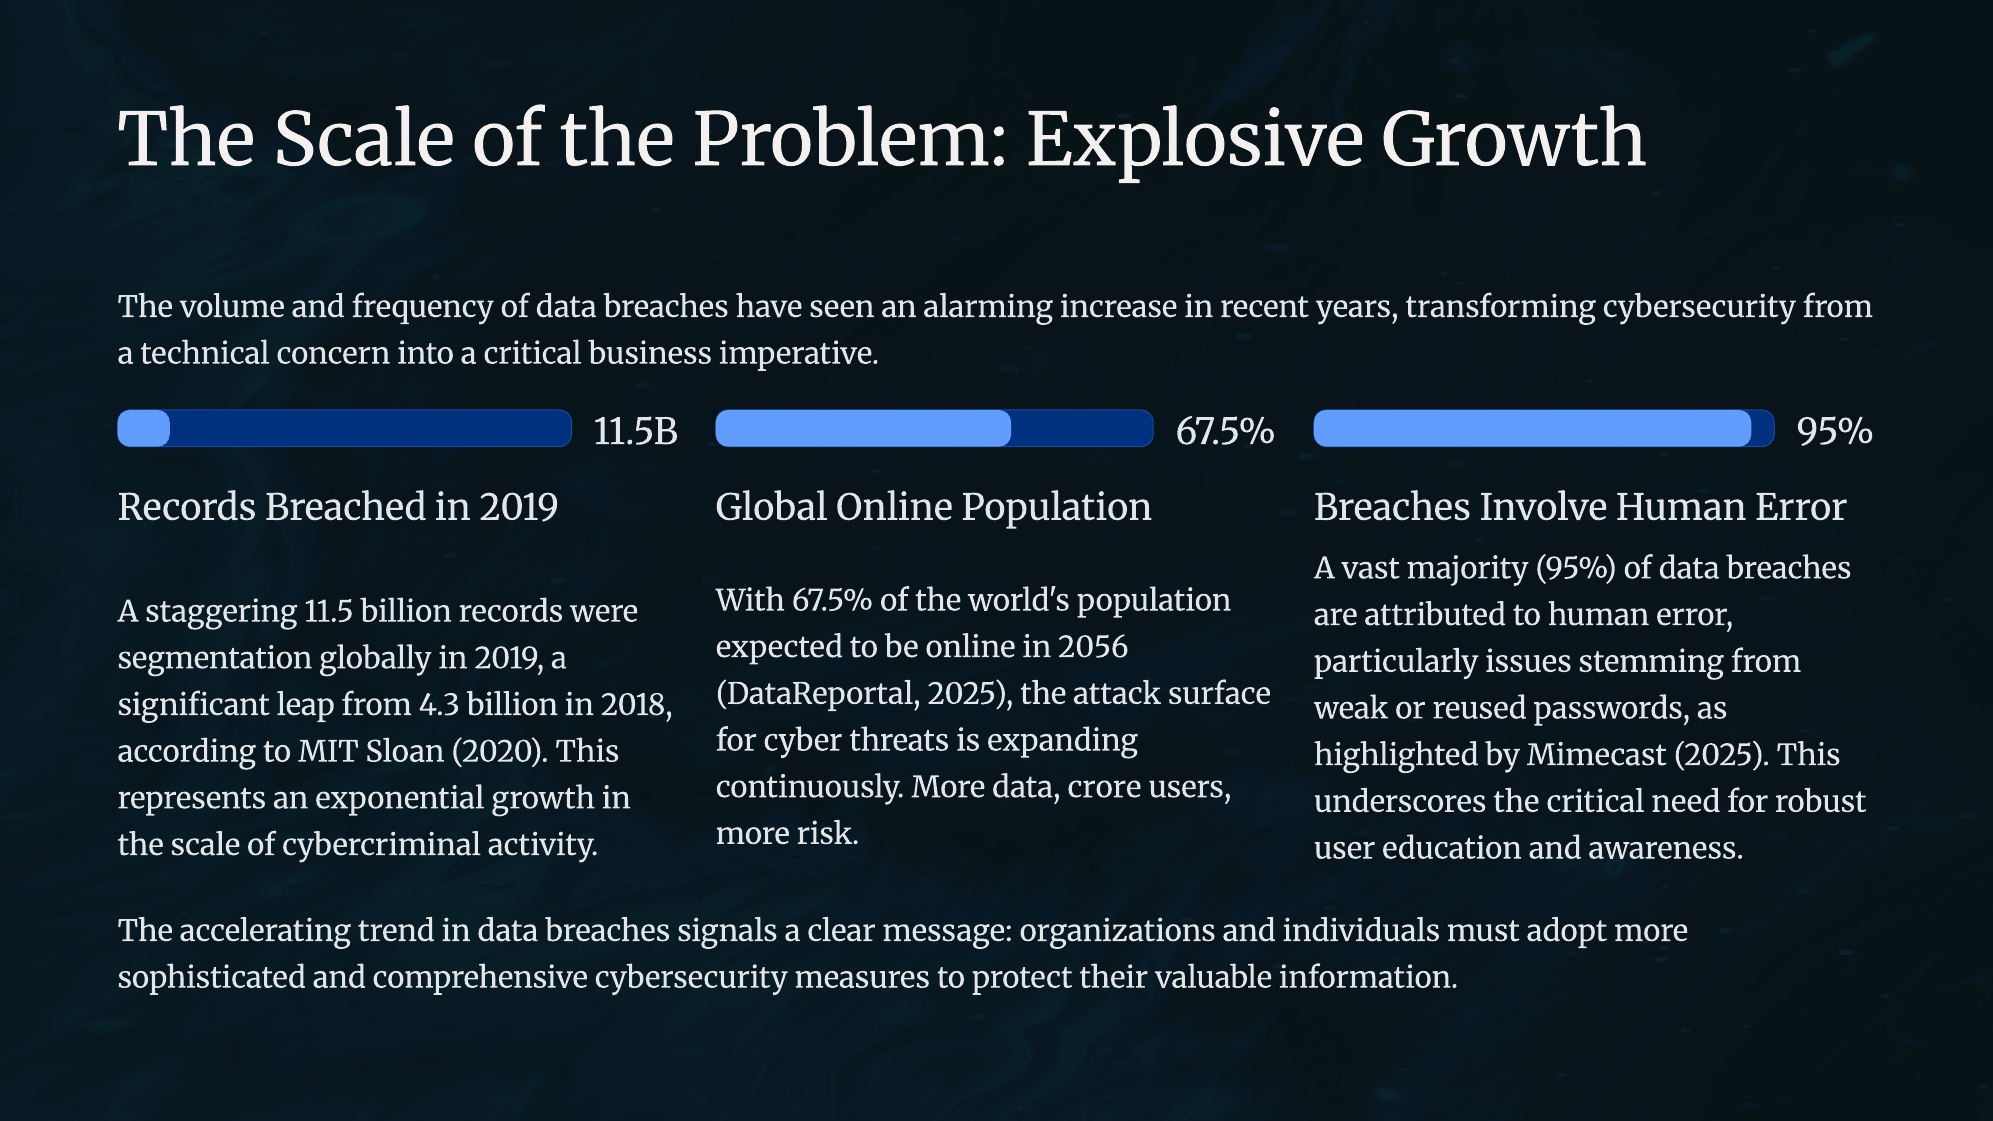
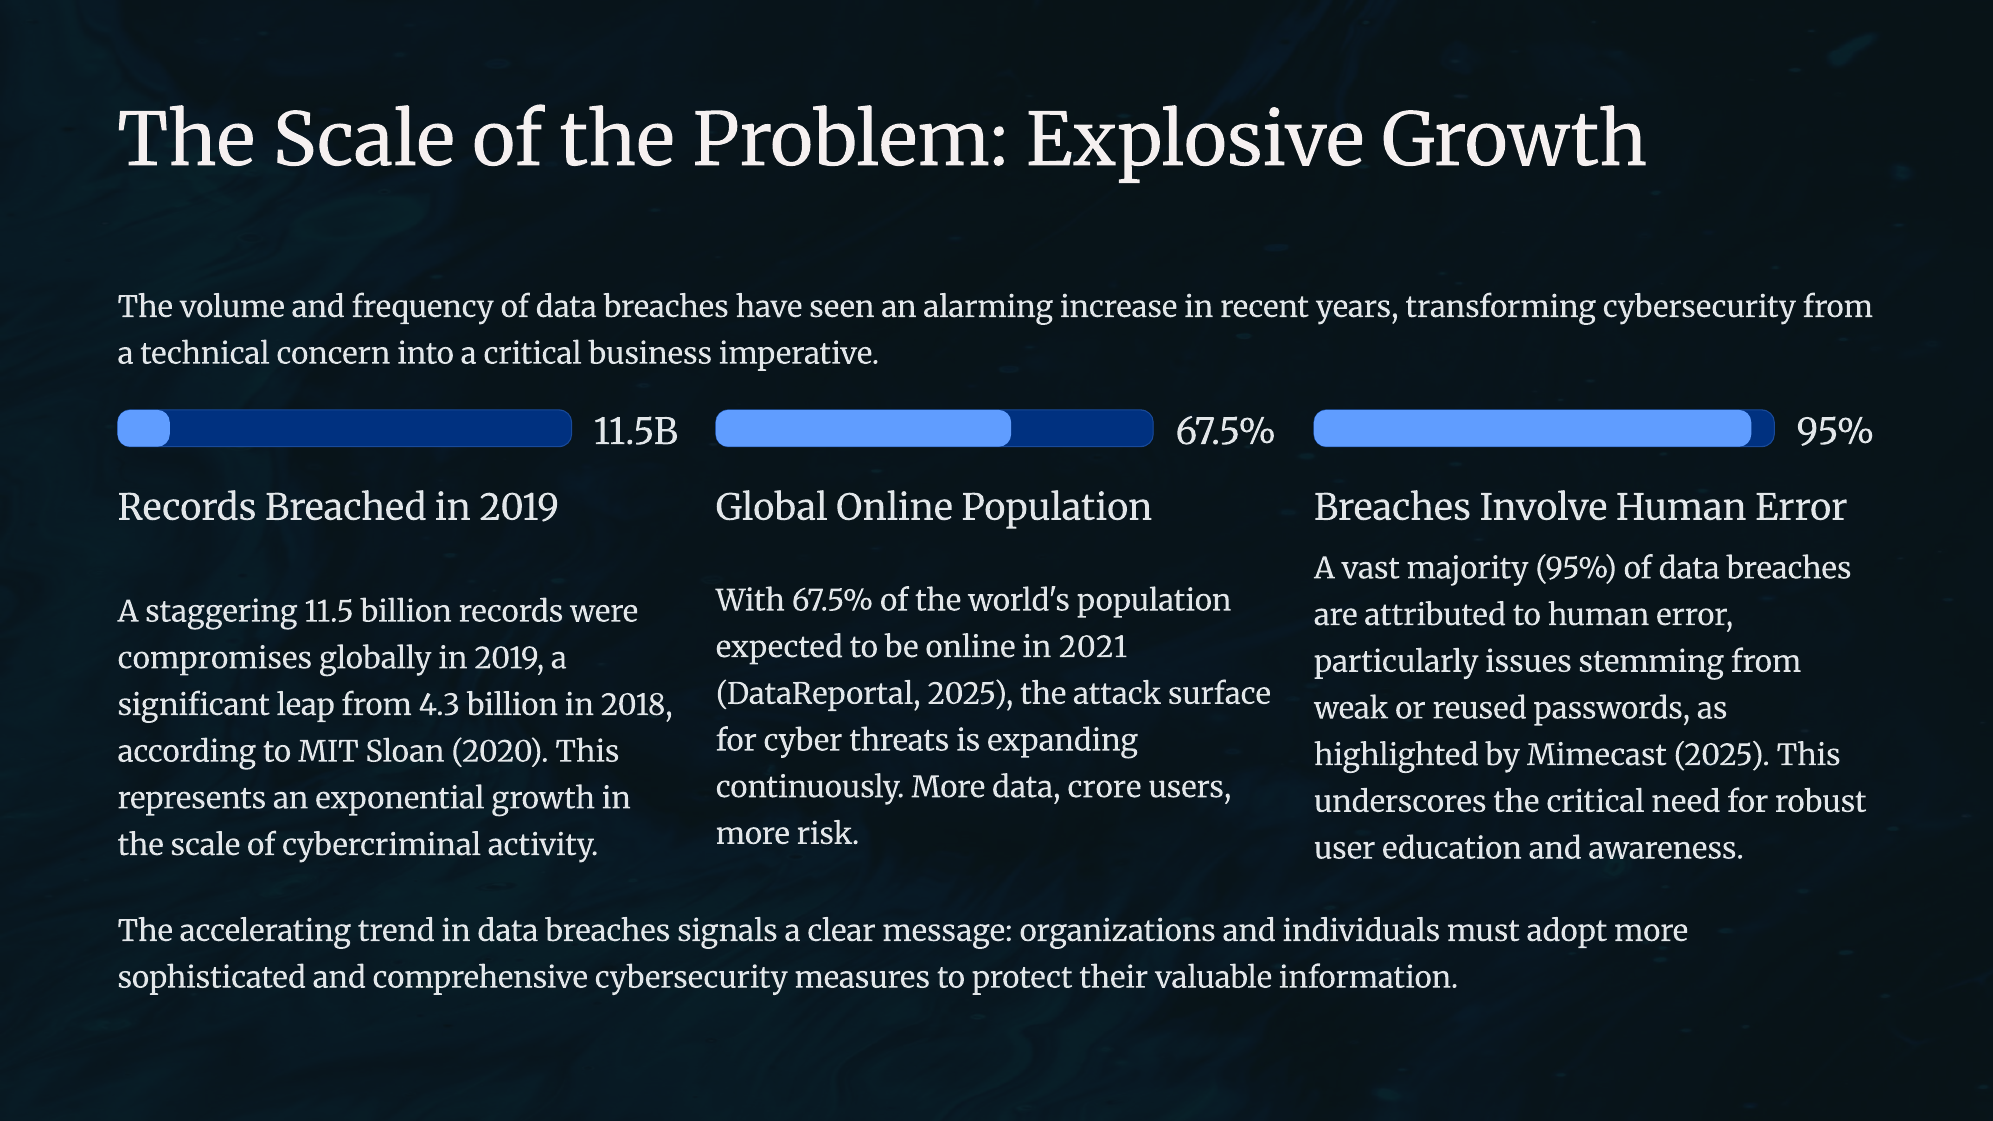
2056: 2056 -> 2021
segmentation: segmentation -> compromises
